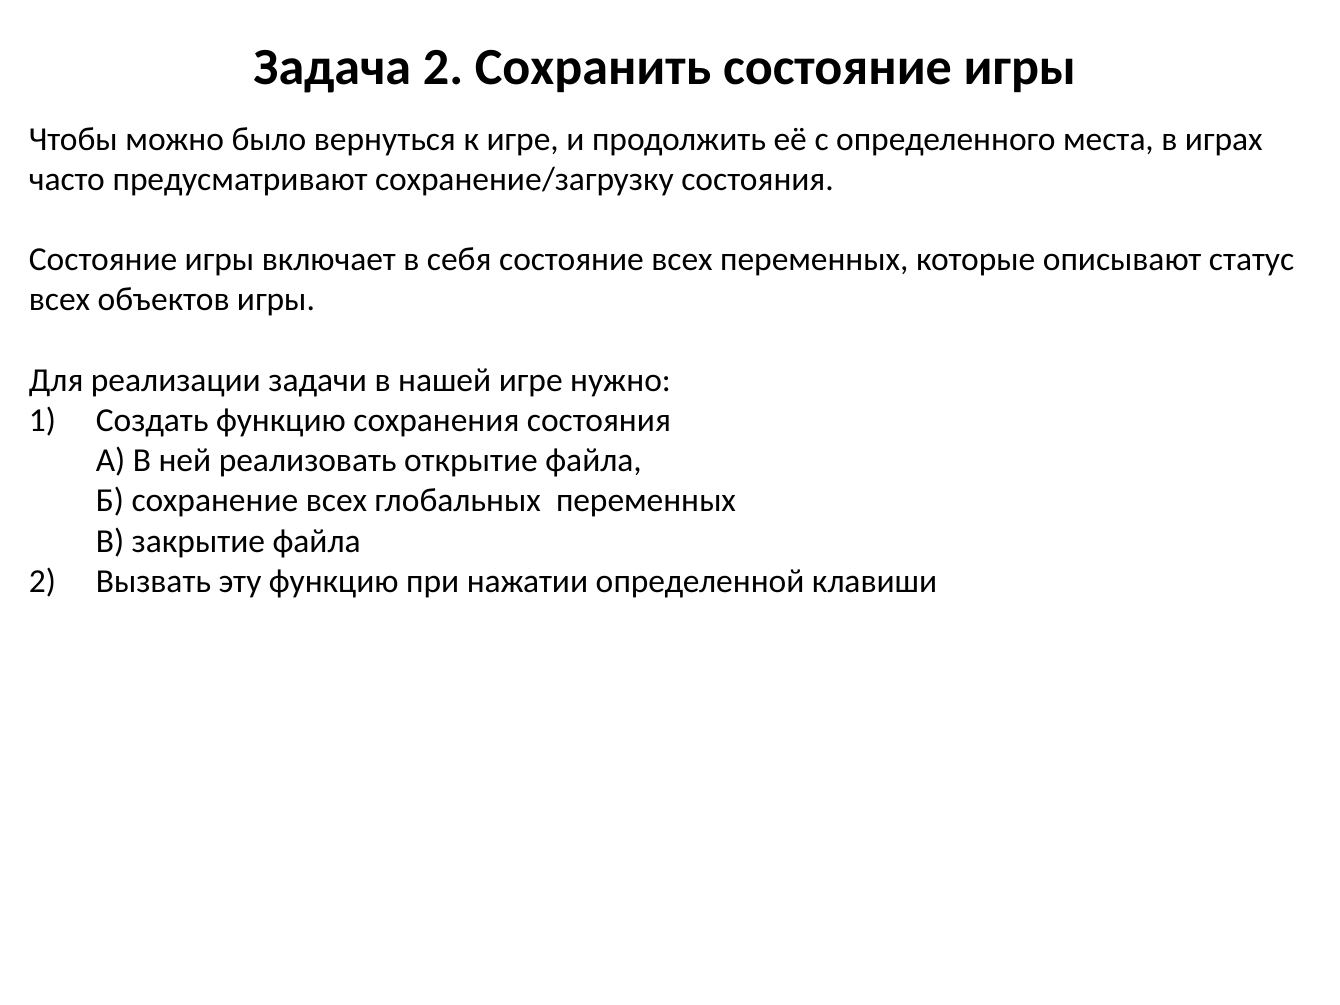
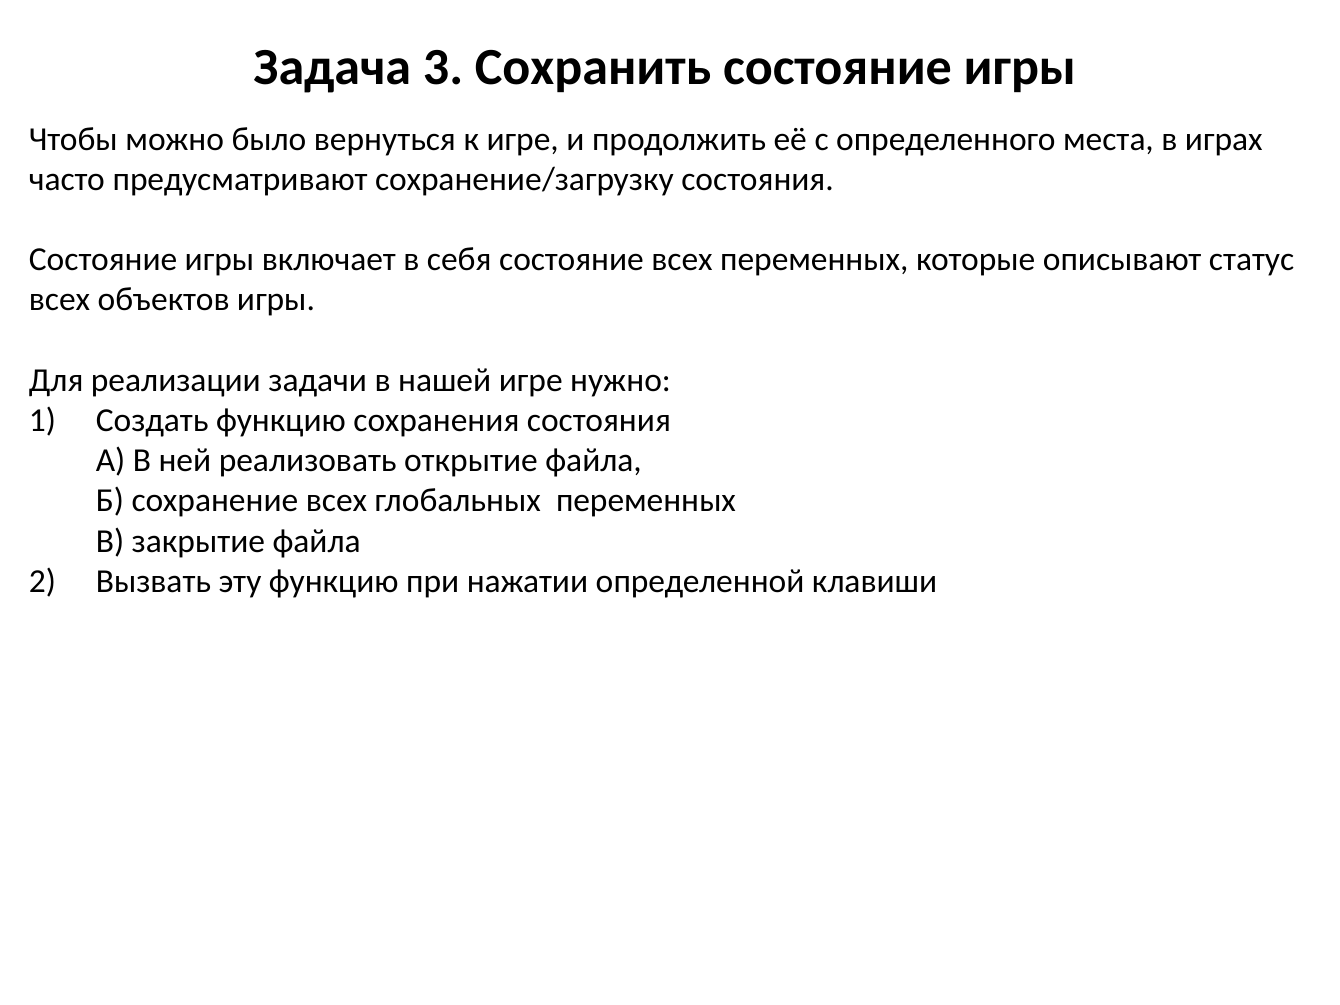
Задача 2: 2 -> 3
